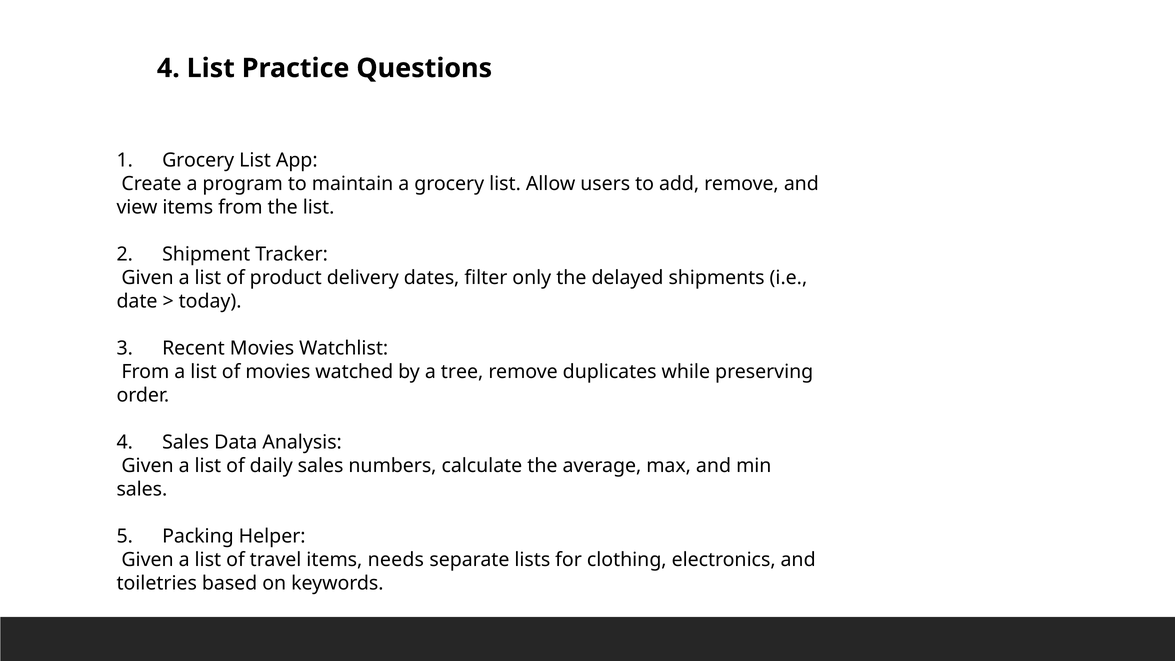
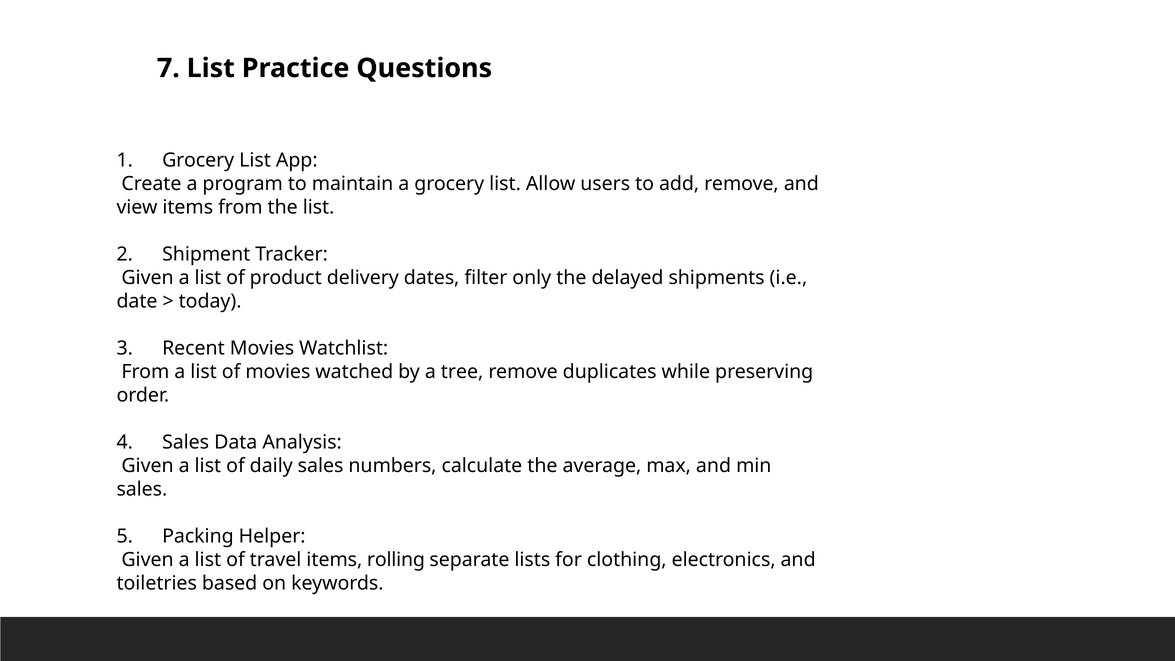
4 at (168, 68): 4 -> 7
needs: needs -> rolling
